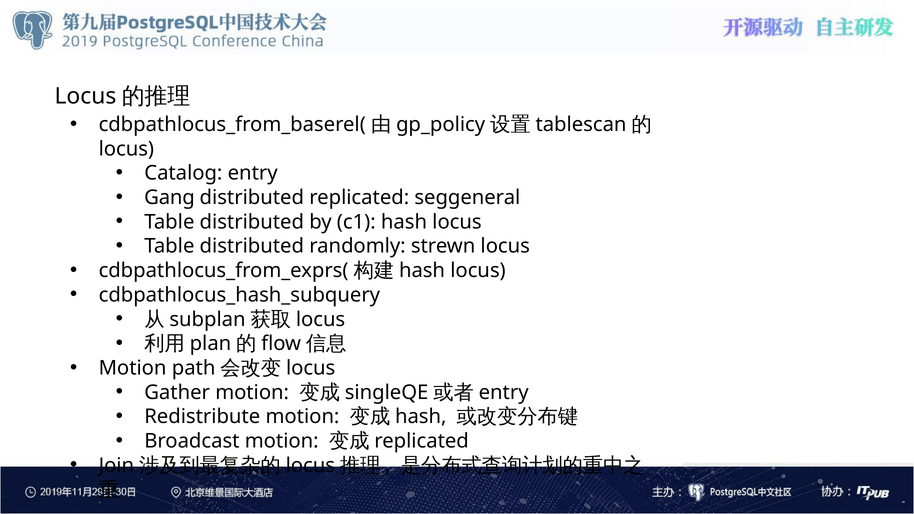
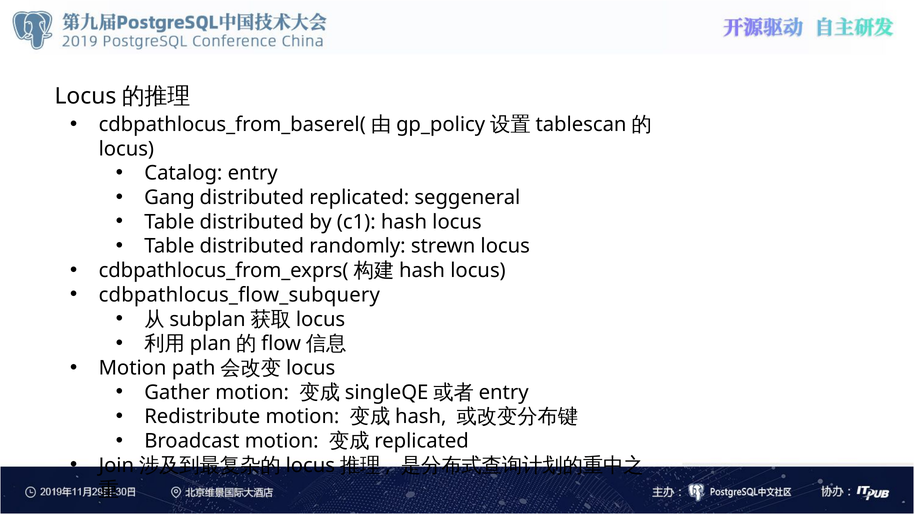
cdbpathlocus_hash_subquery: cdbpathlocus_hash_subquery -> cdbpathlocus_flow_subquery
